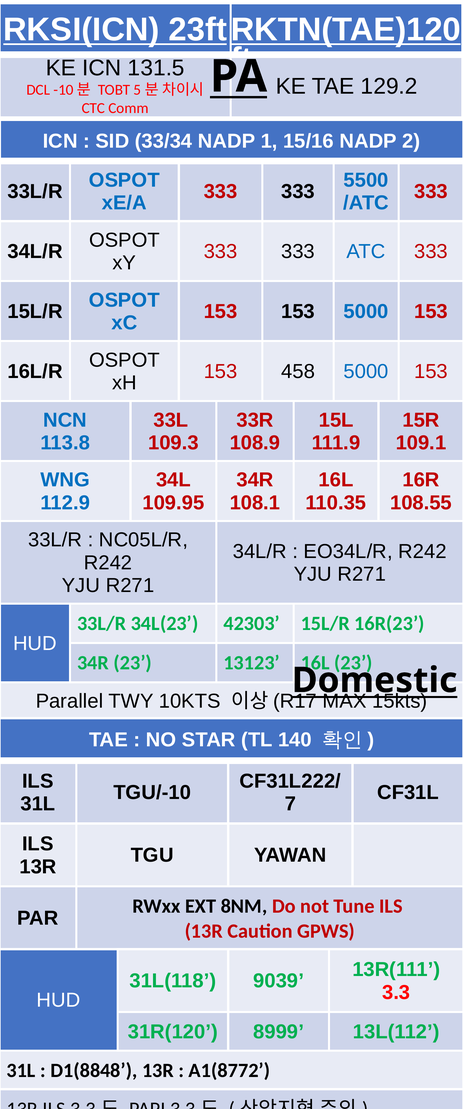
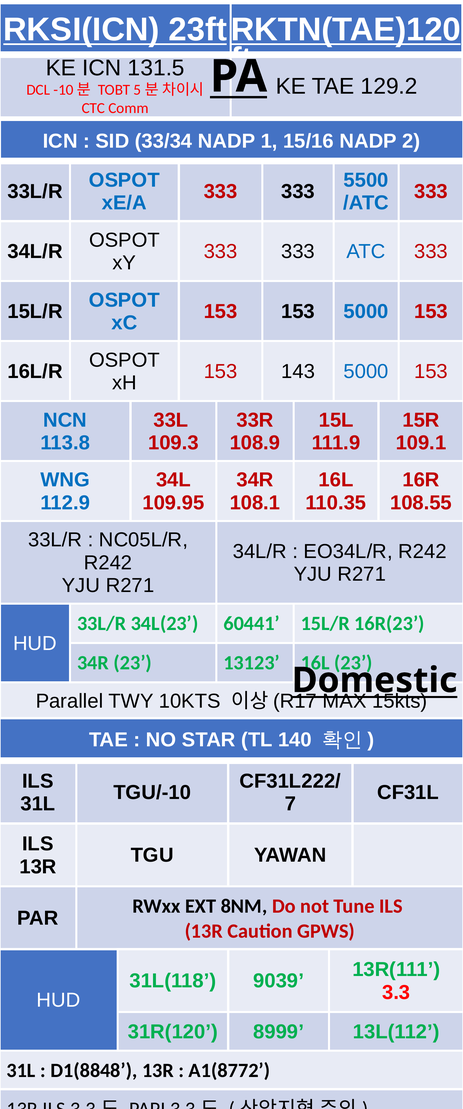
458: 458 -> 143
42303: 42303 -> 60441
